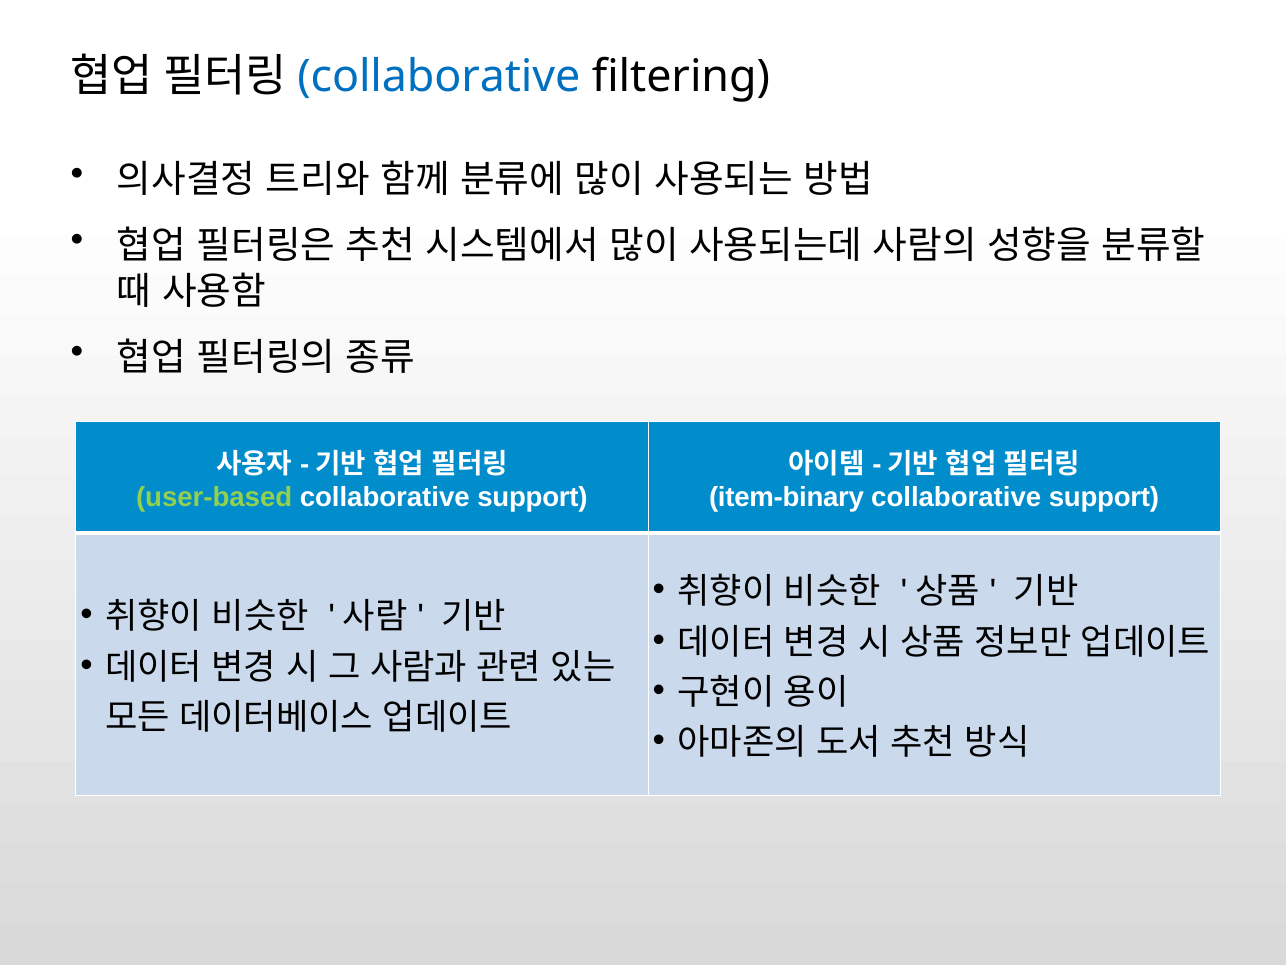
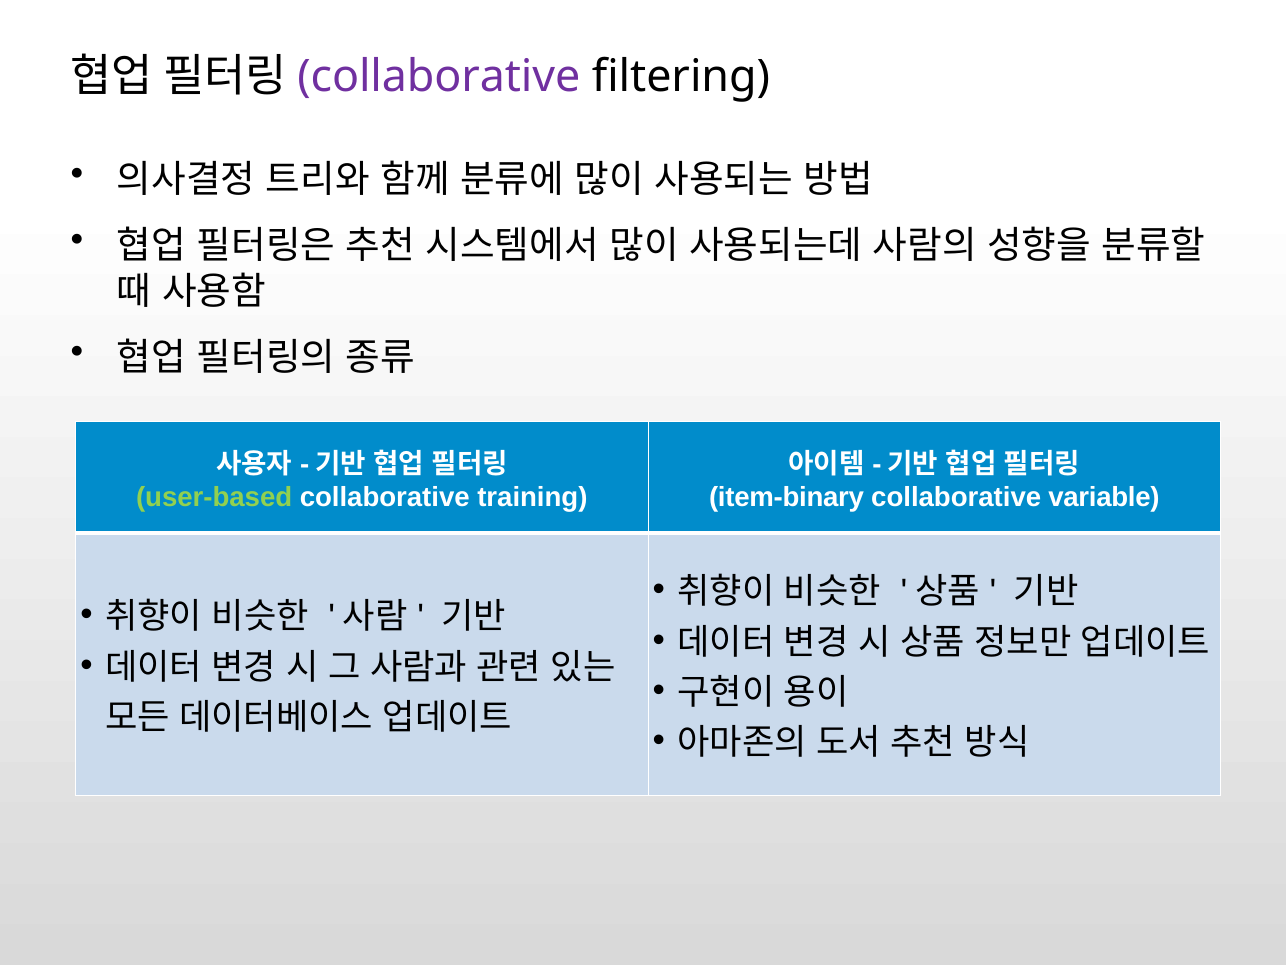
collaborative at (439, 76) colour: blue -> purple
support at (532, 497): support -> training
support at (1104, 497): support -> variable
